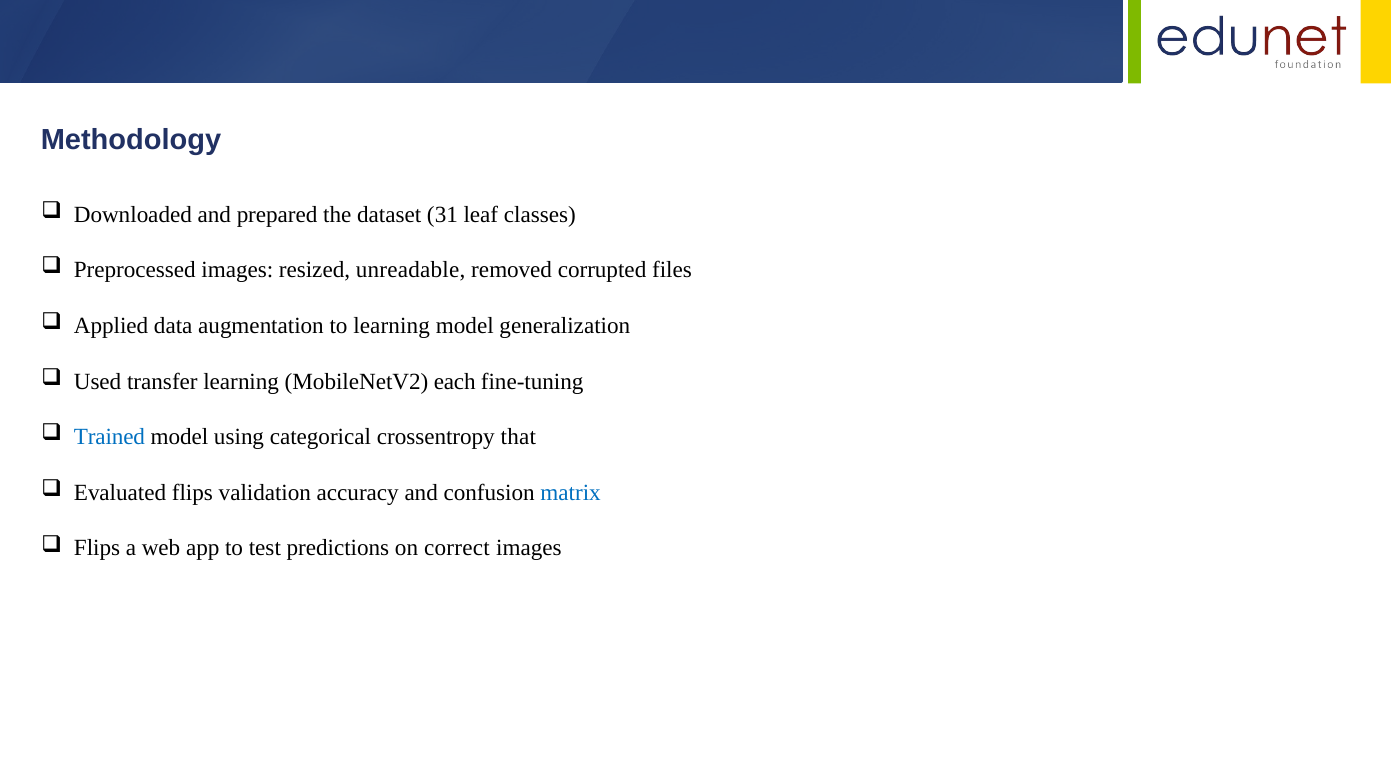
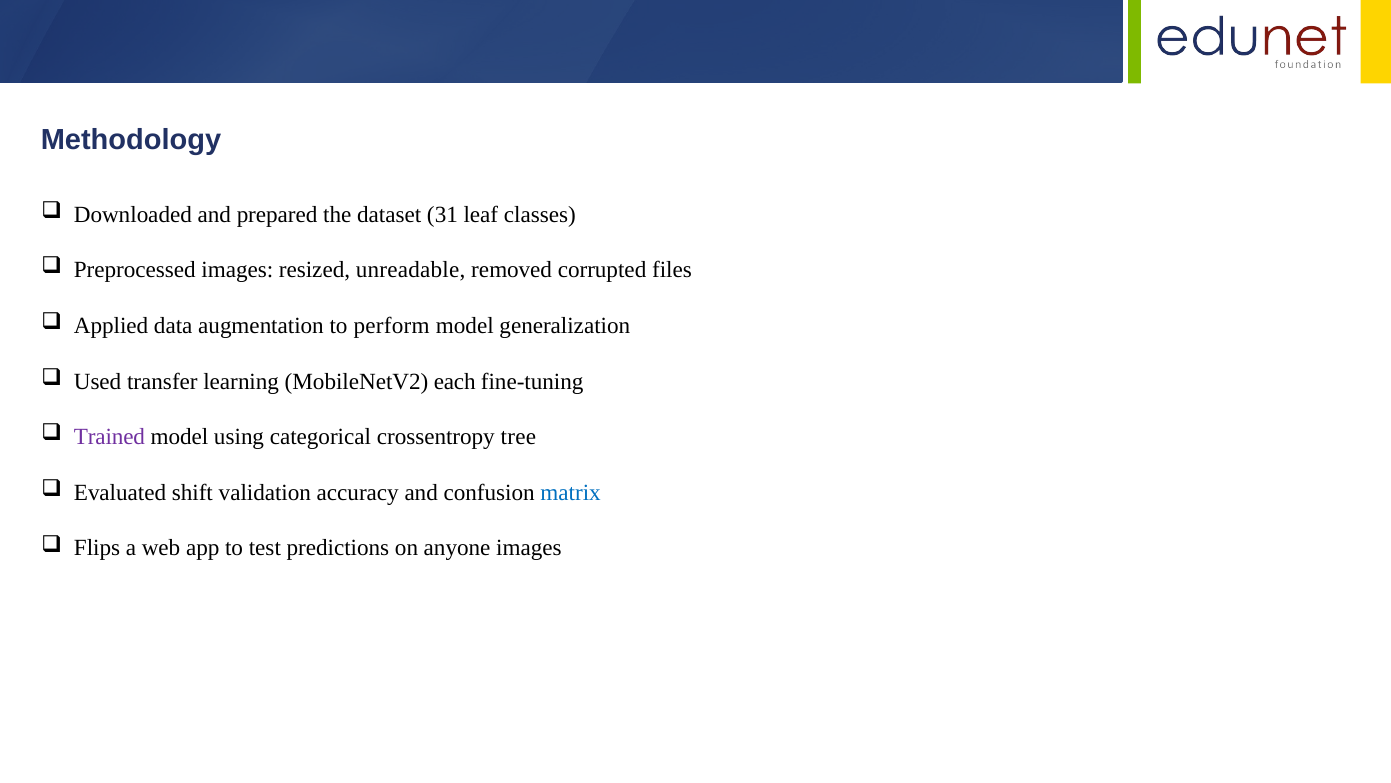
to learning: learning -> perform
Trained colour: blue -> purple
that: that -> tree
Evaluated flips: flips -> shift
correct: correct -> anyone
